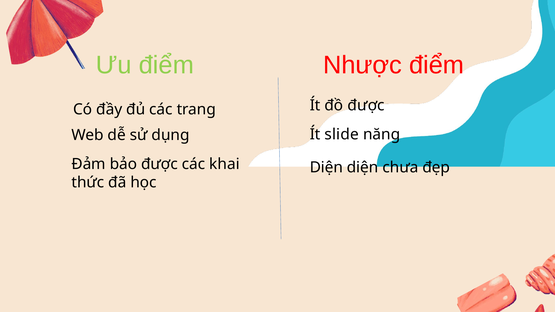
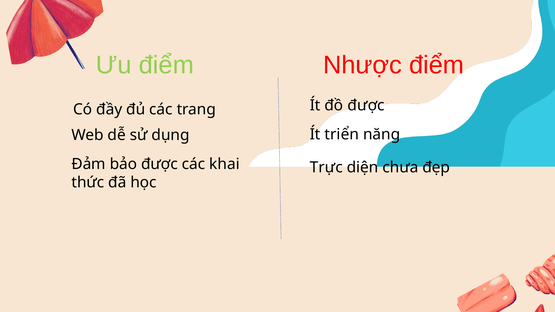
slide: slide -> triển
Diện at (326, 167): Diện -> Trực
